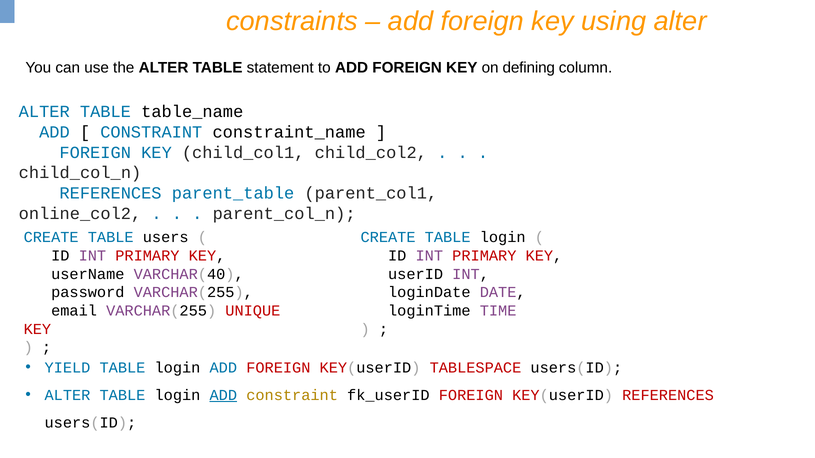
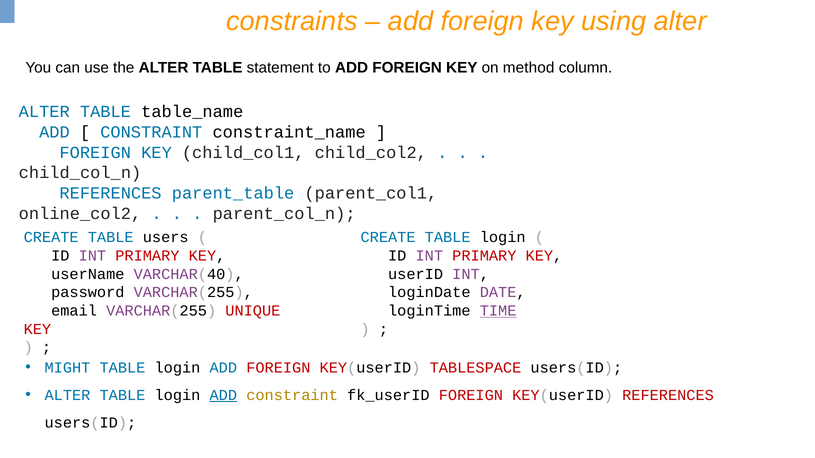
defining: defining -> method
TIME underline: none -> present
YIELD: YIELD -> MIGHT
